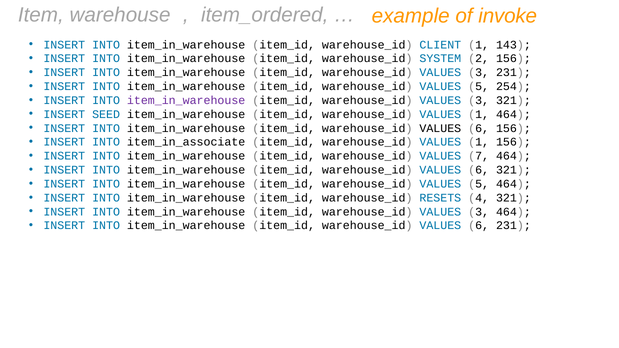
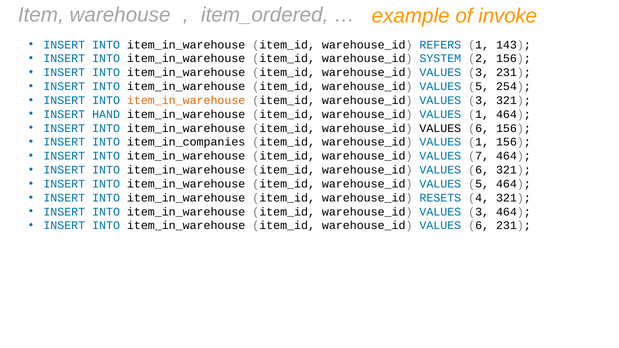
CLIENT: CLIENT -> REFERS
item_in_warehouse at (186, 100) colour: purple -> orange
SEED: SEED -> HAND
item_in_associate: item_in_associate -> item_in_companies
